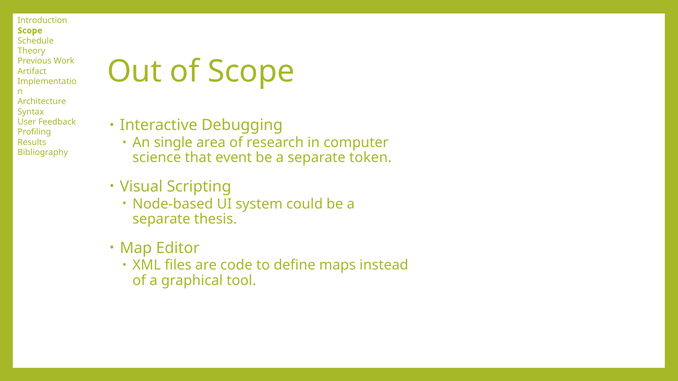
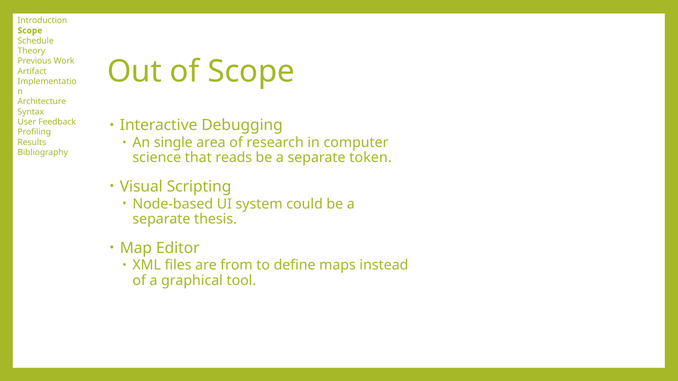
event: event -> reads
code: code -> from
